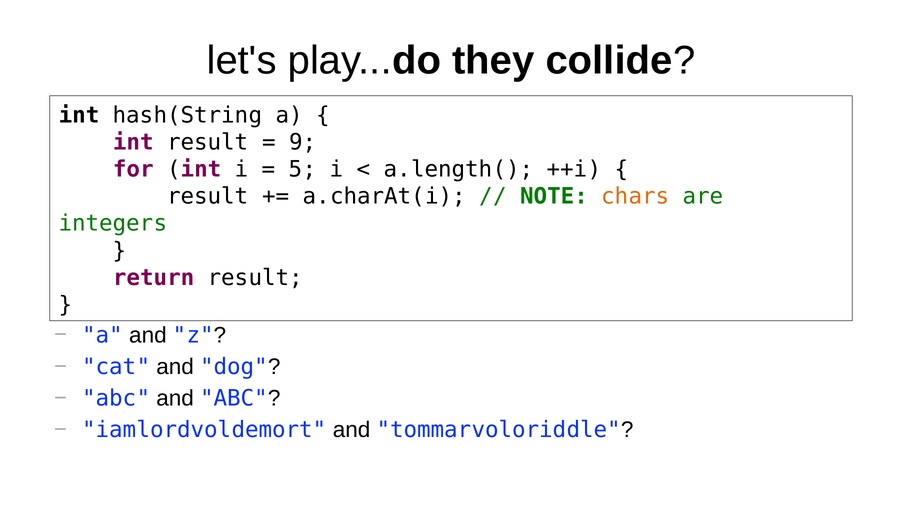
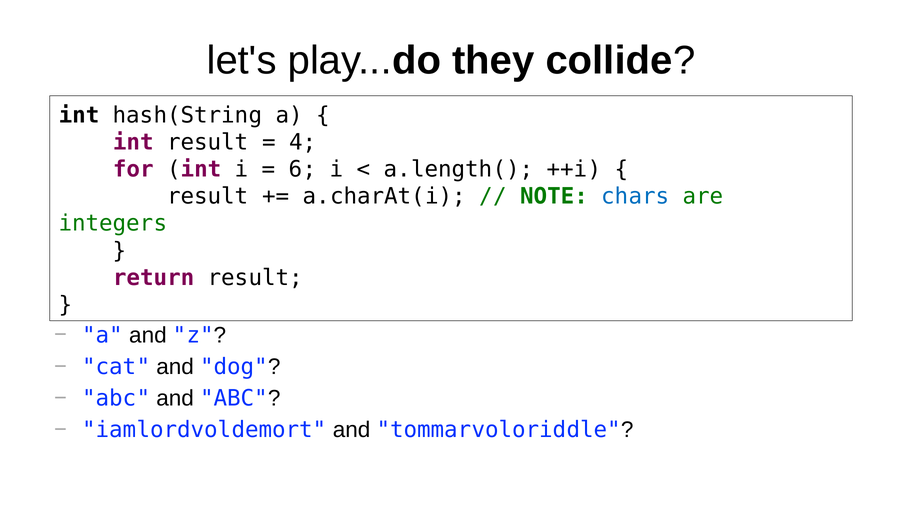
9: 9 -> 4
5: 5 -> 6
chars colour: orange -> blue
